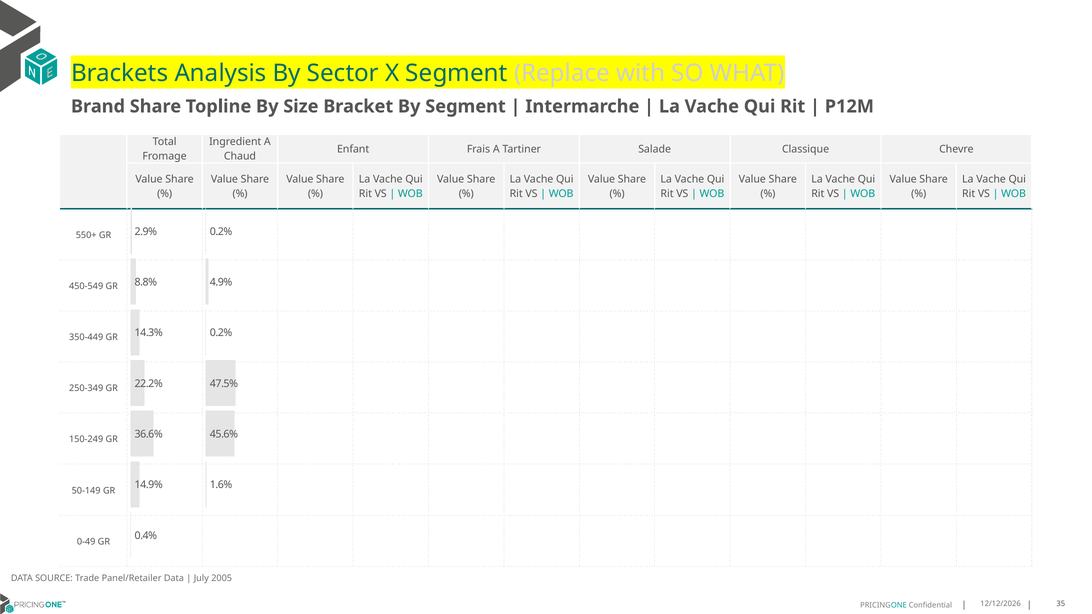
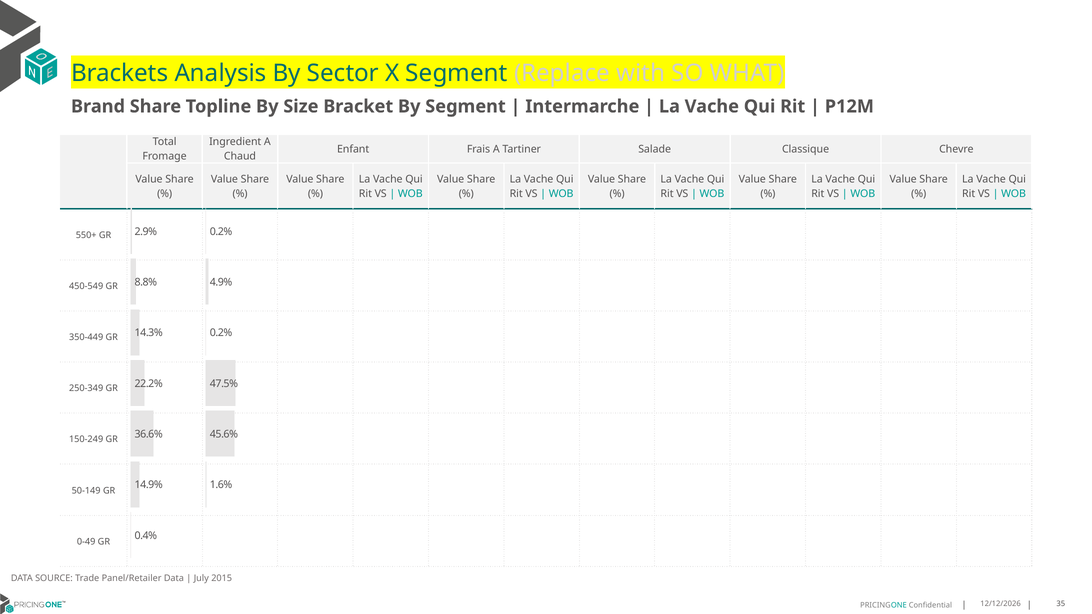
2005: 2005 -> 2015
